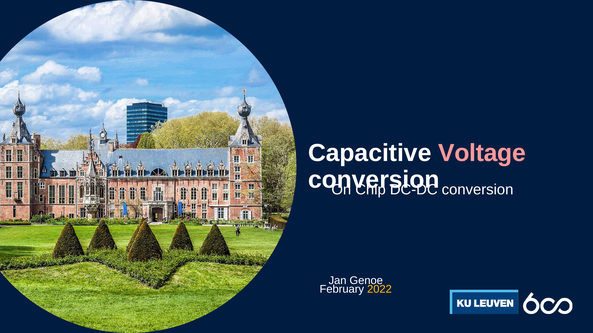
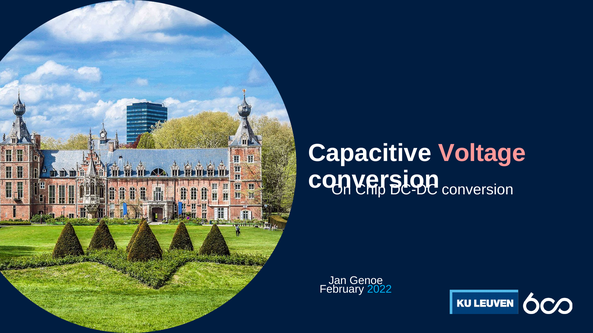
2022 colour: yellow -> light blue
